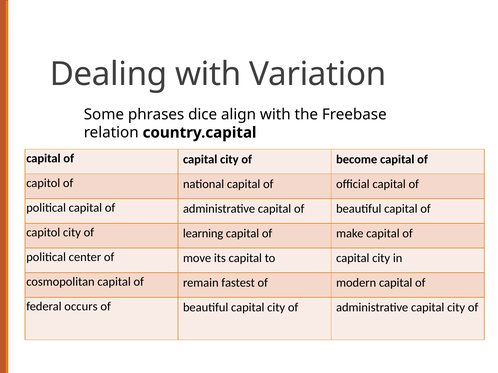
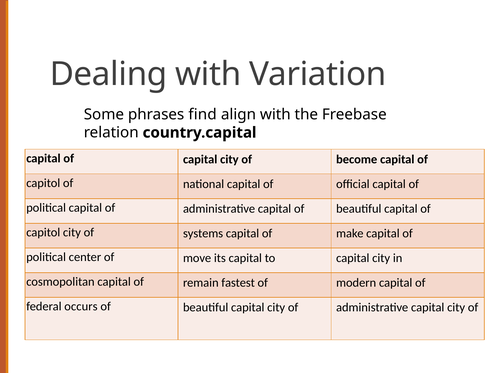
dice: dice -> find
learning: learning -> systems
